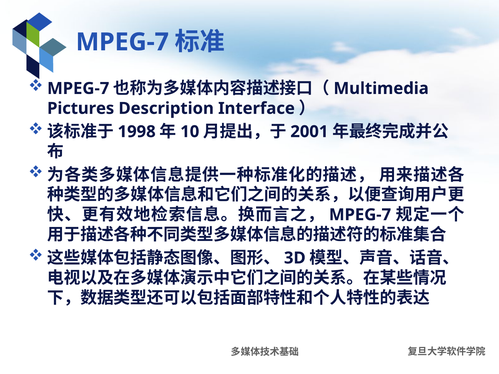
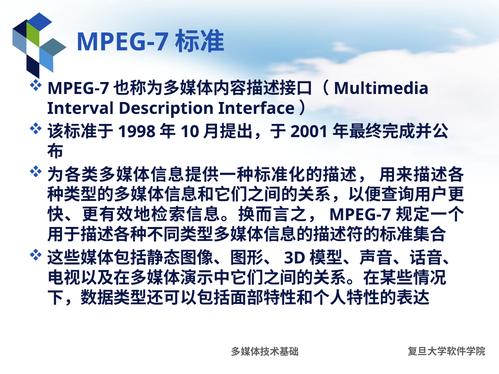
Pictures: Pictures -> Interval
